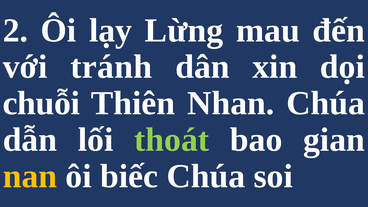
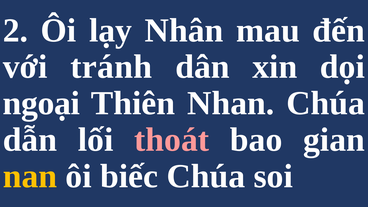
Lừng: Lừng -> Nhân
chuỗi: chuỗi -> ngoại
thoát colour: light green -> pink
